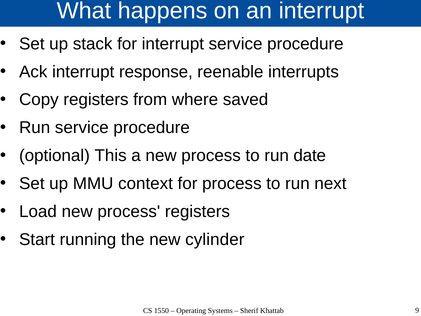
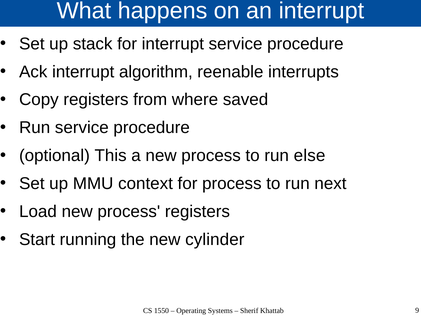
response: response -> algorithm
date: date -> else
